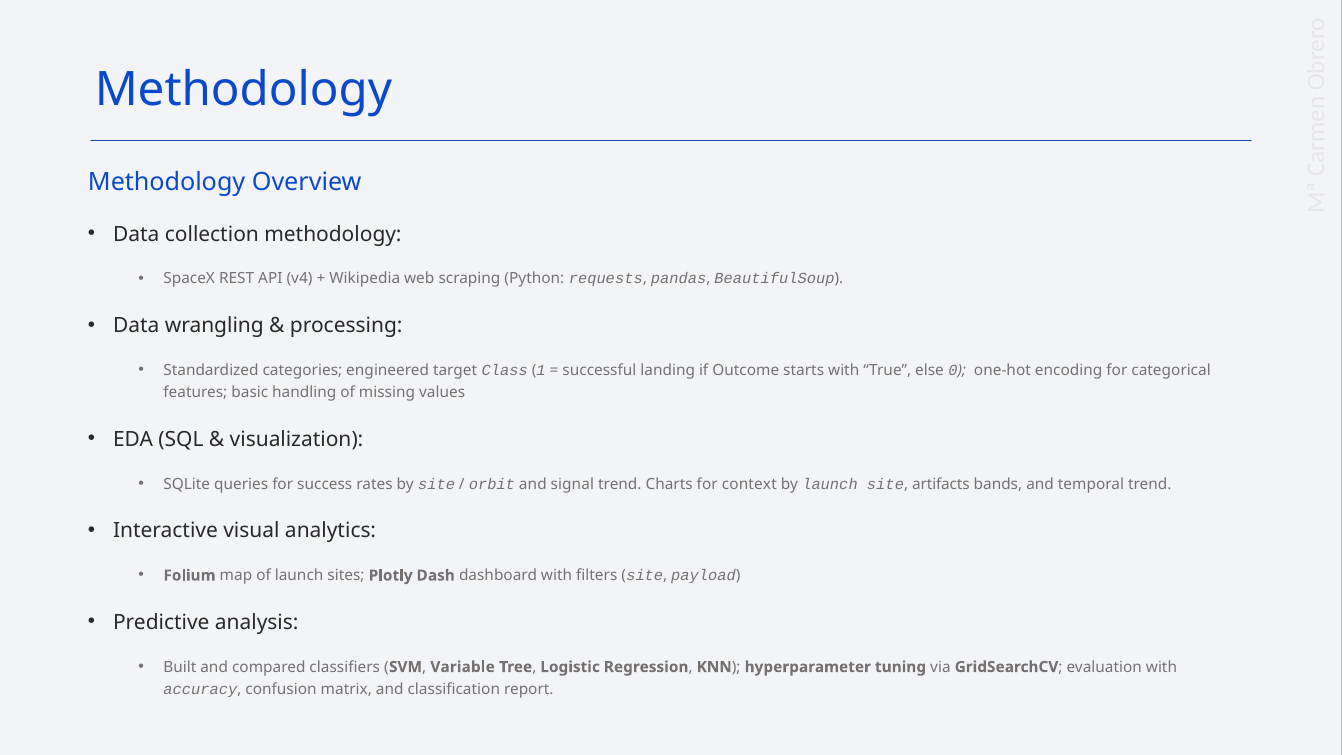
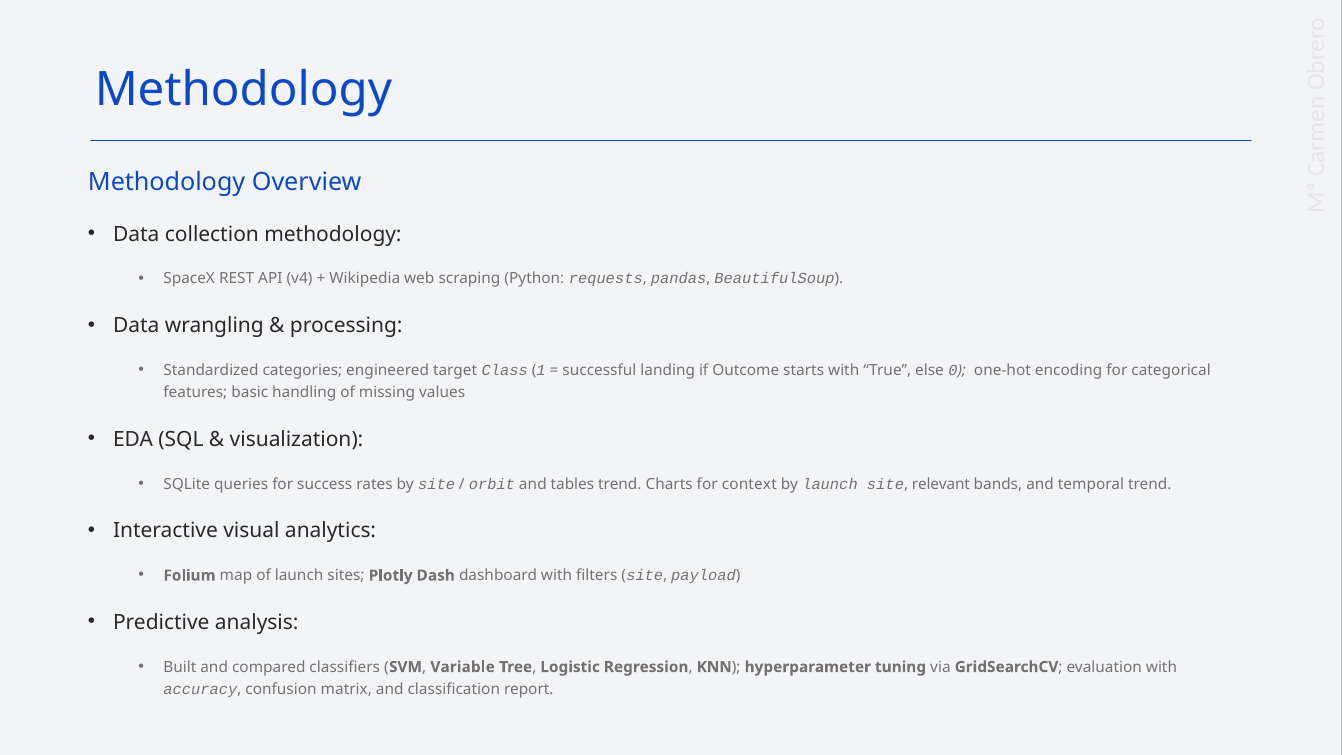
signal: signal -> tables
artifacts: artifacts -> relevant
